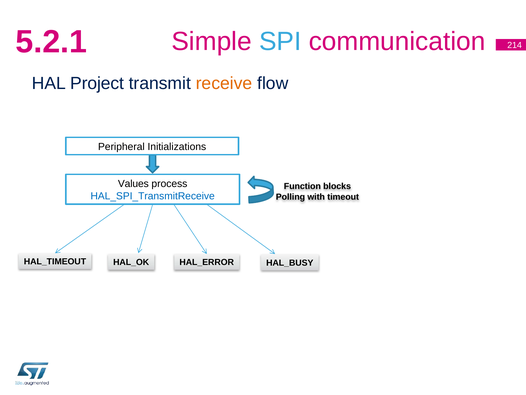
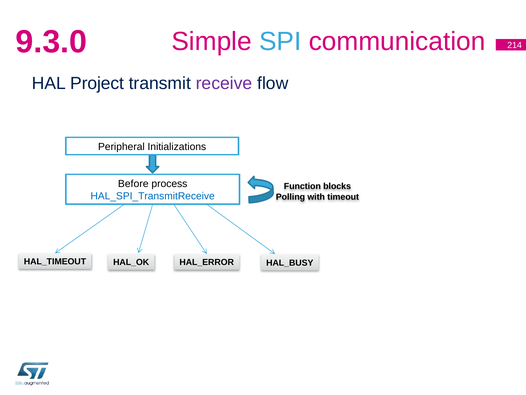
5.2.1: 5.2.1 -> 9.3.0
receive colour: orange -> purple
Values: Values -> Before
